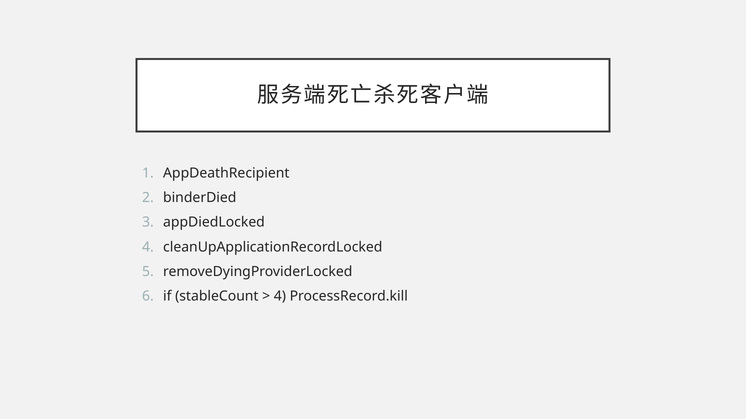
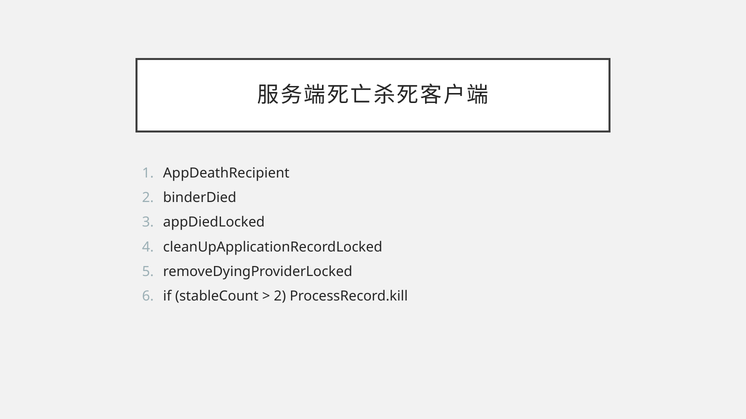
4 at (280, 296): 4 -> 2
